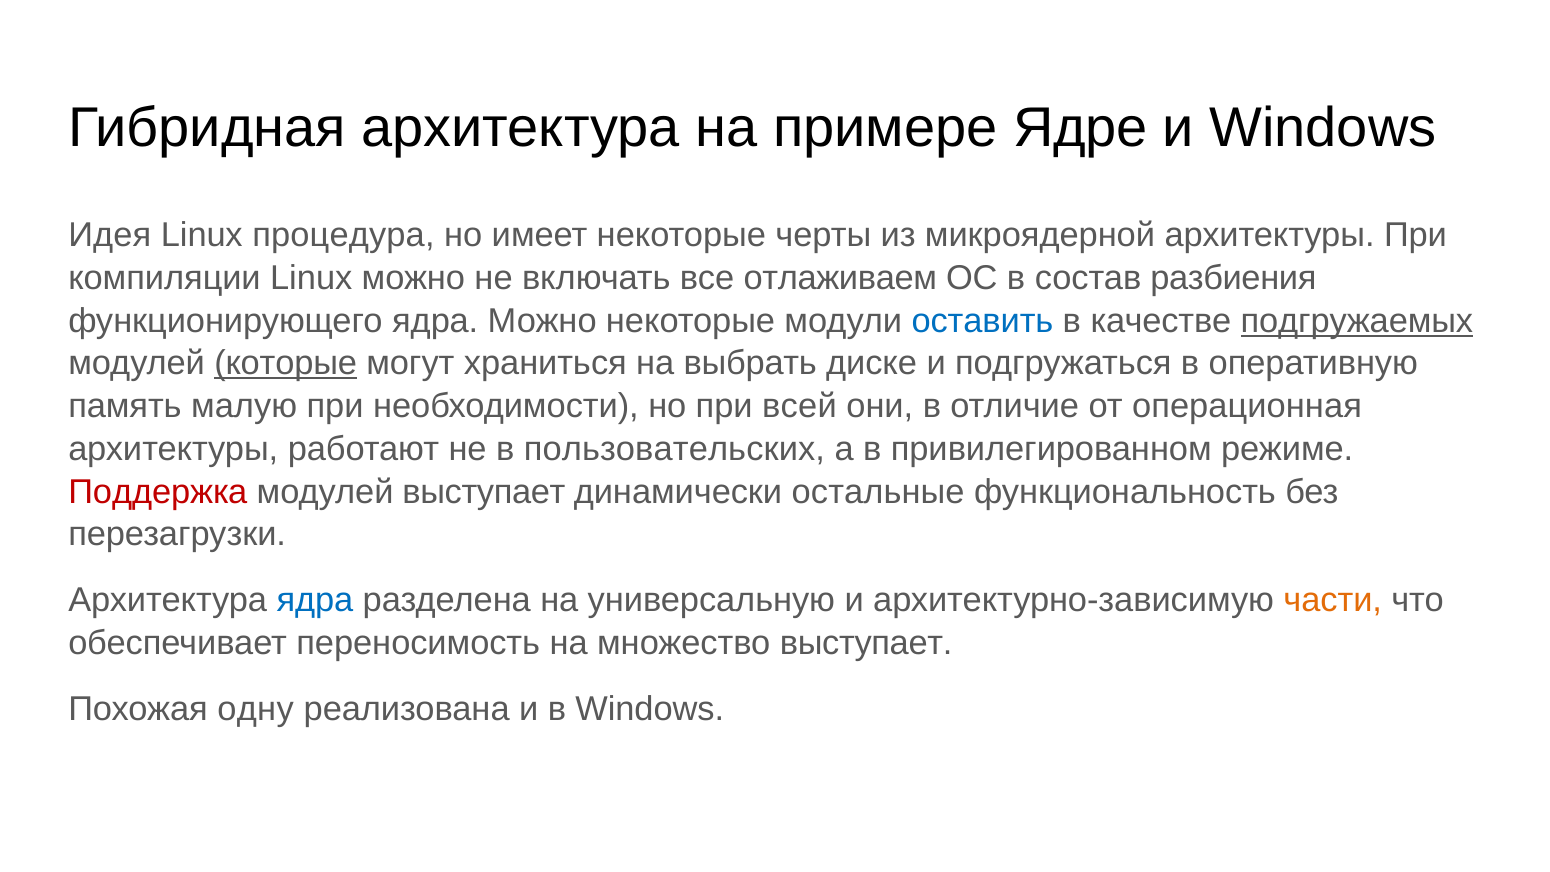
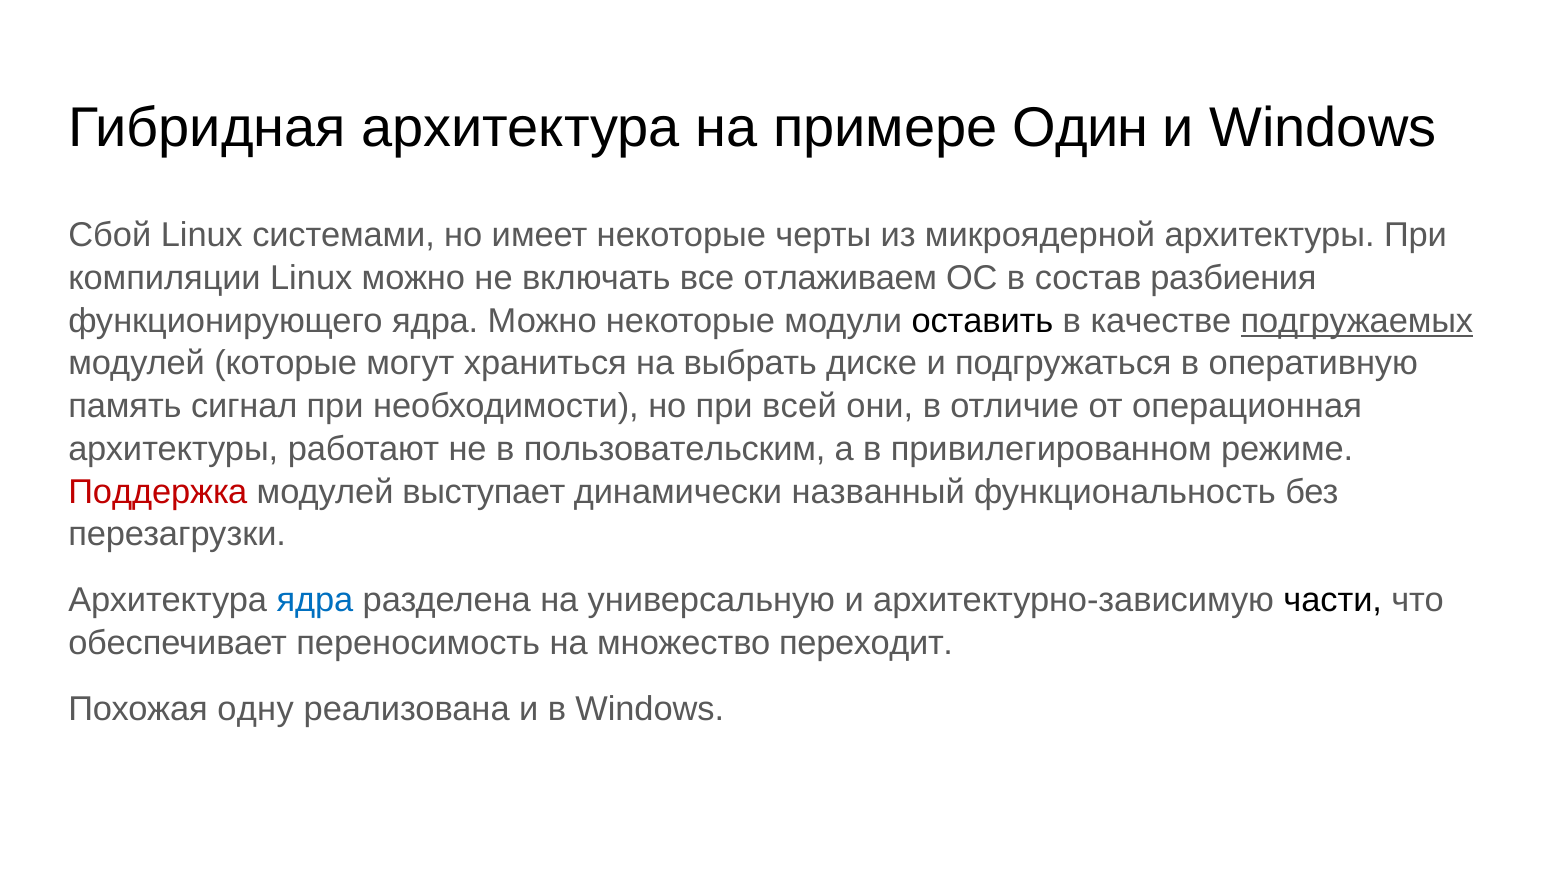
Ядре: Ядре -> Один
Идея: Идея -> Сбой
процедура: процедура -> системами
оставить colour: blue -> black
которые underline: present -> none
малую: малую -> сигнал
пользовательских: пользовательских -> пользовательским
остальные: остальные -> названный
части colour: orange -> black
множество выступает: выступает -> переходит
